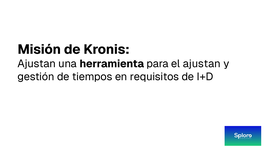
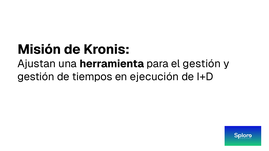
el ajustan: ajustan -> gestión
requisitos: requisitos -> ejecución
